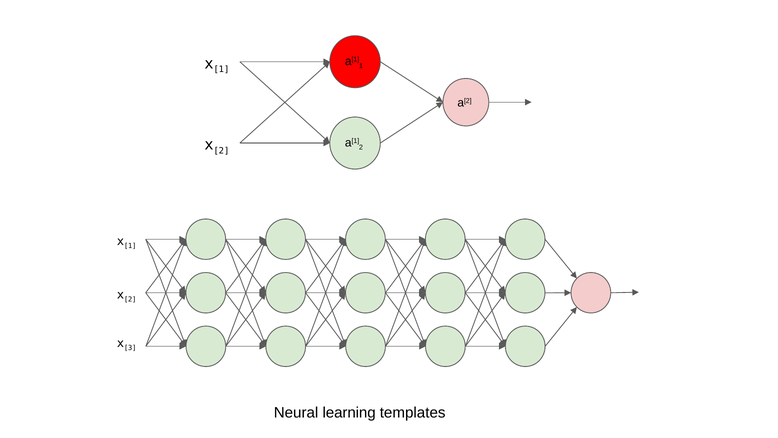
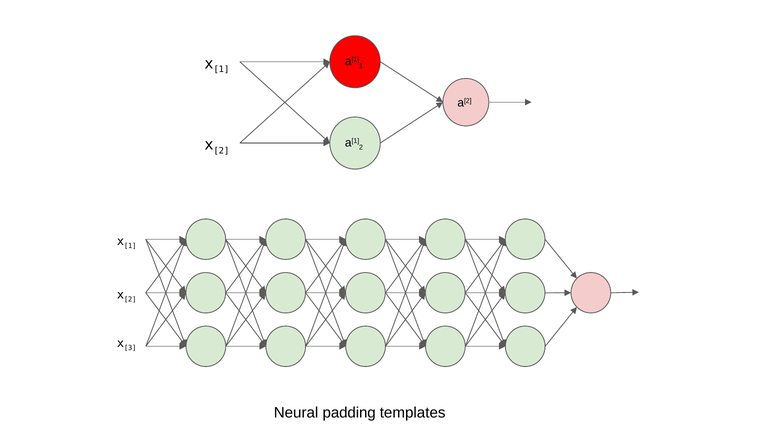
learning: learning -> padding
